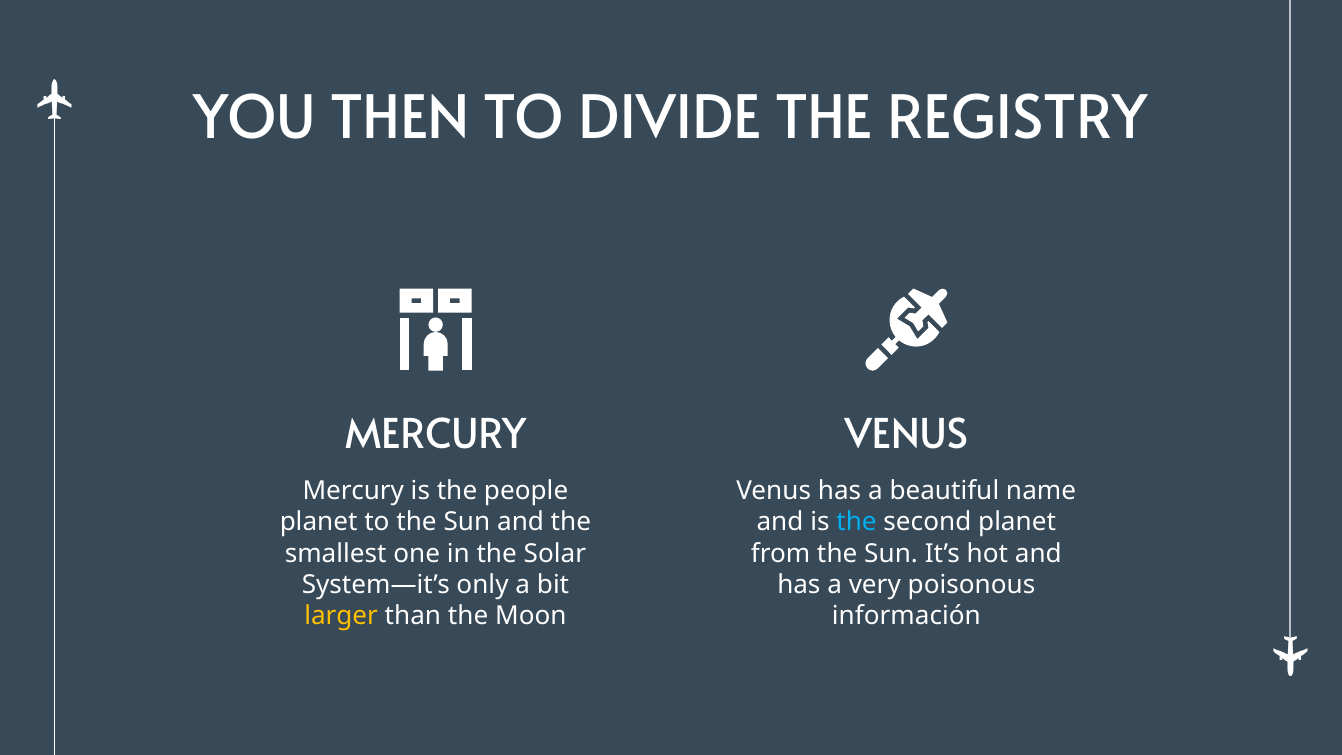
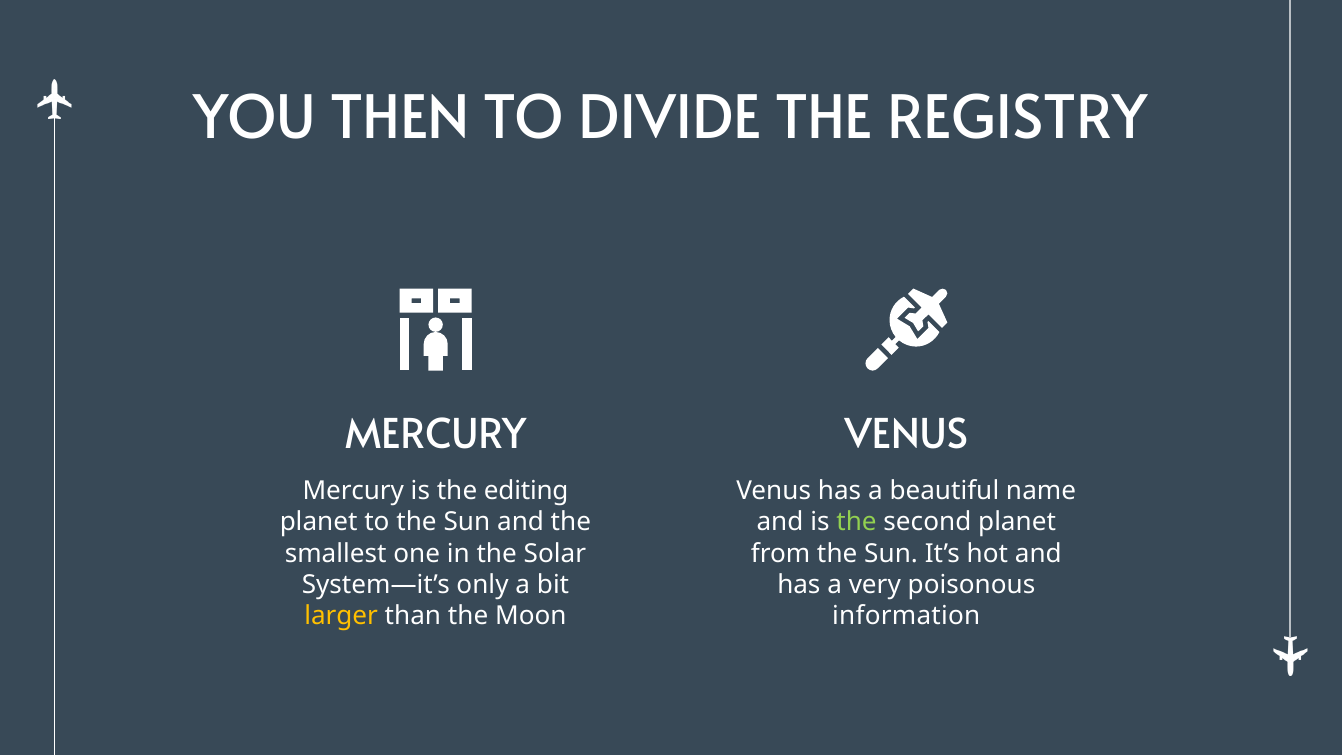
people: people -> editing
the at (856, 522) colour: light blue -> light green
información: información -> information
